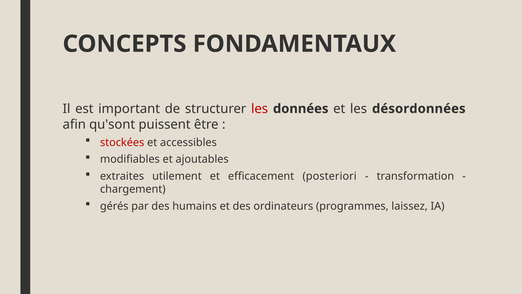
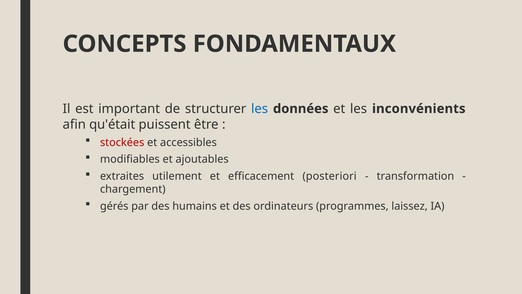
les at (260, 109) colour: red -> blue
désordonnées: désordonnées -> inconvénients
qu'sont: qu'sont -> qu'était
